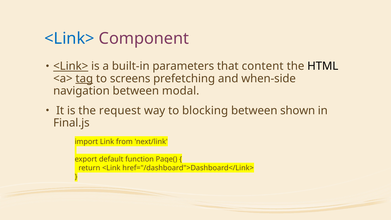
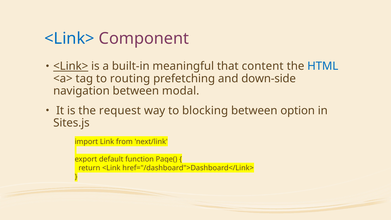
parameters: parameters -> meaningful
HTML colour: black -> blue
tag underline: present -> none
screens: screens -> routing
when-side: when-side -> down-side
shown: shown -> option
Final.js: Final.js -> Sites.js
